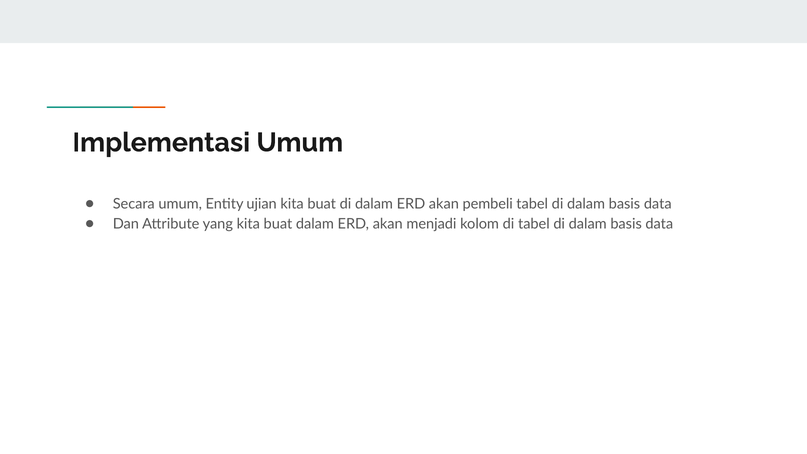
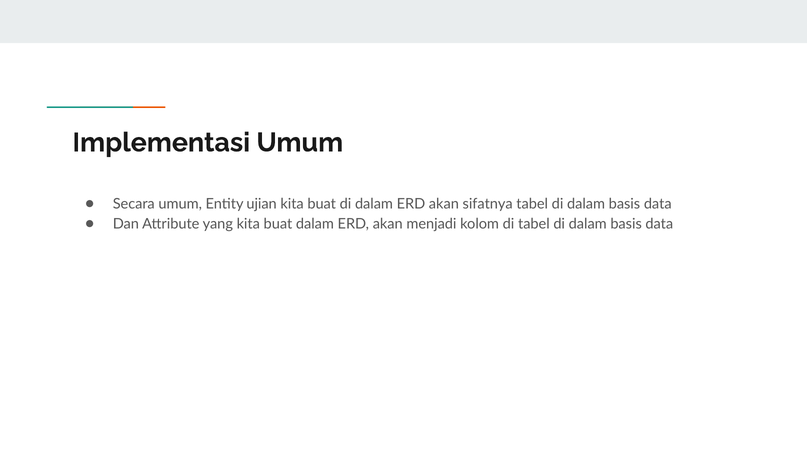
pembeli: pembeli -> sifatnya
